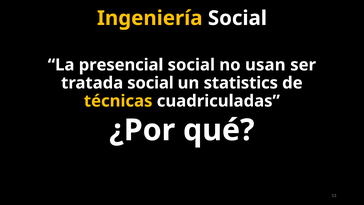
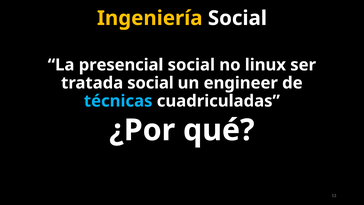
usan: usan -> linux
statistics: statistics -> engineer
técnicas colour: yellow -> light blue
